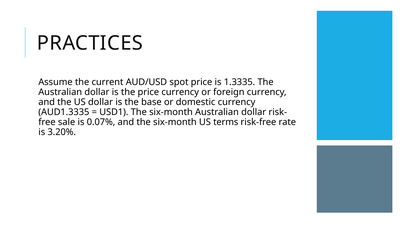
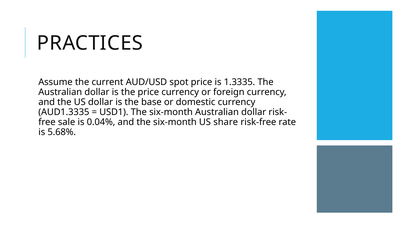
0.07%: 0.07% -> 0.04%
terms: terms -> share
3.20%: 3.20% -> 5.68%
